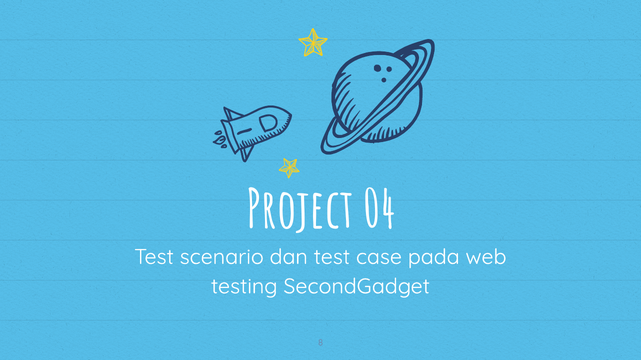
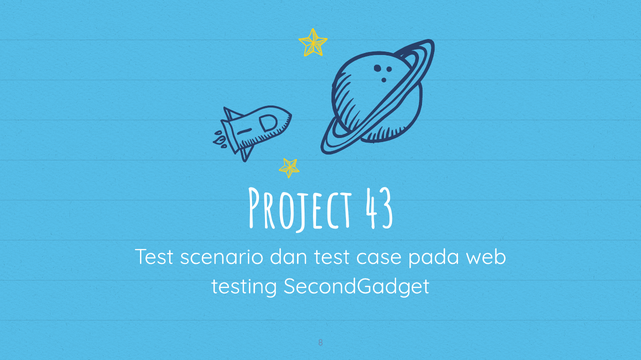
04: 04 -> 43
